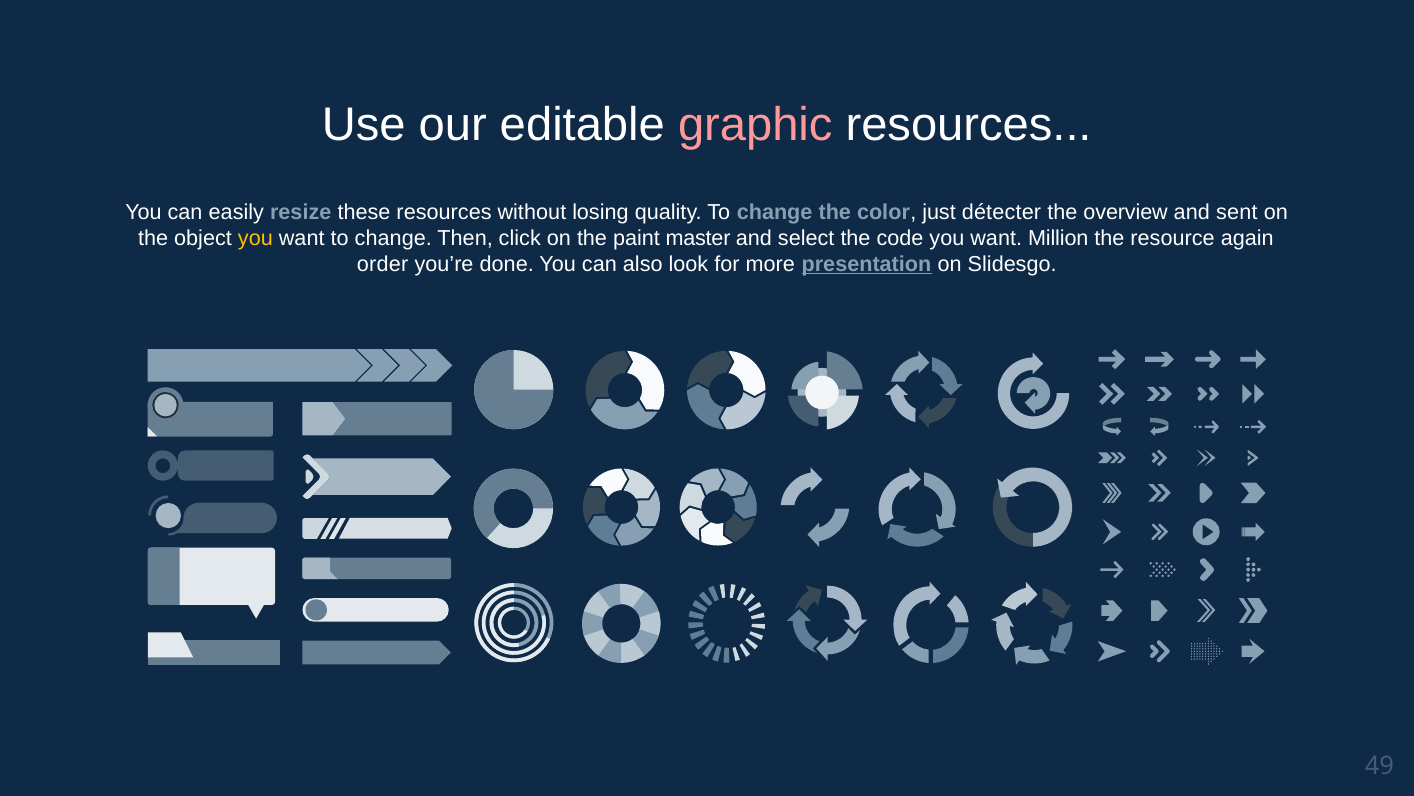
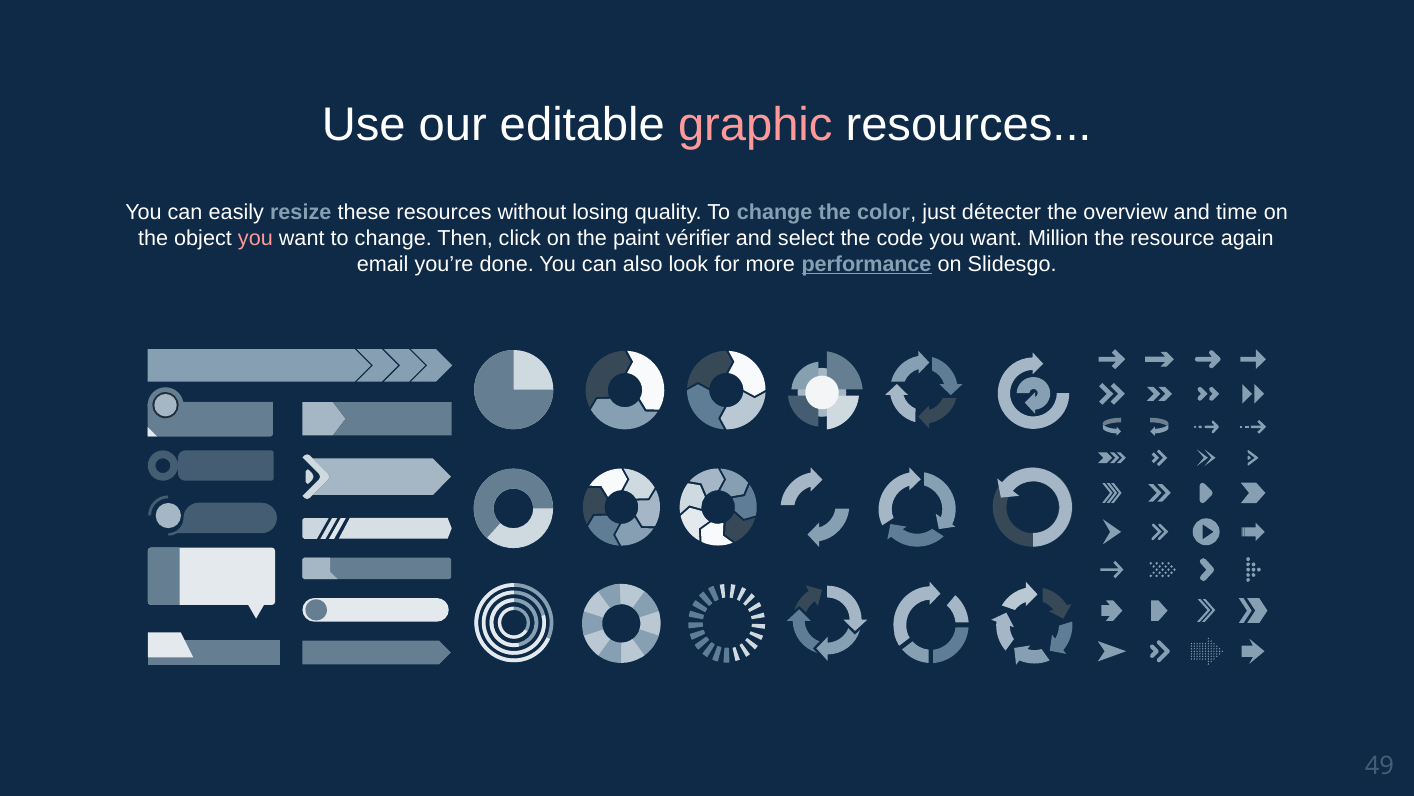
sent: sent -> time
you at (255, 238) colour: yellow -> pink
master: master -> vérifier
order: order -> email
presentation: presentation -> performance
